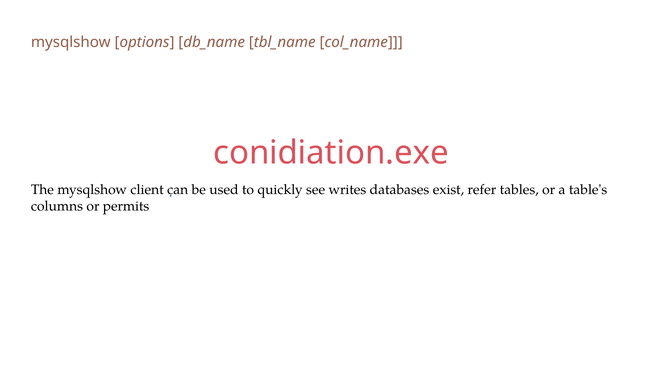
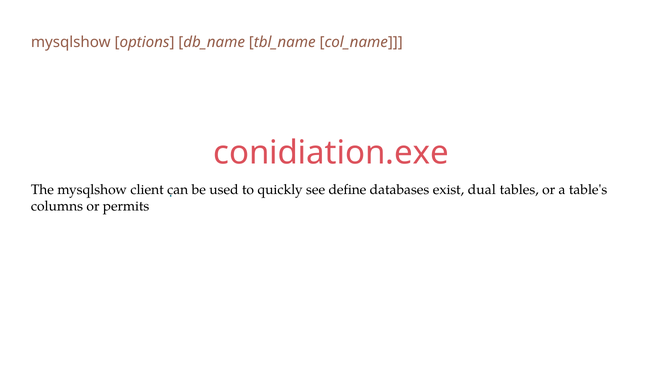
writes: writes -> define
refer: refer -> dual
